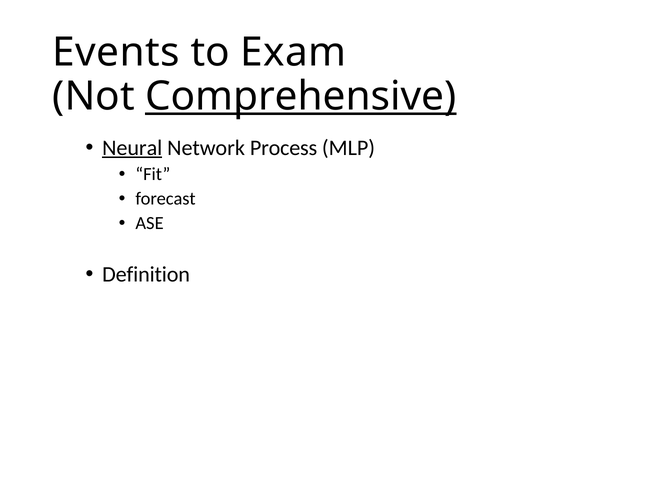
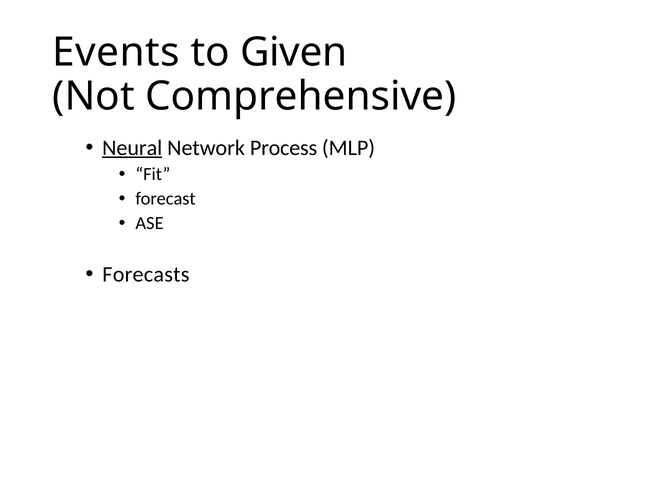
Exam: Exam -> Given
Comprehensive underline: present -> none
Definition: Definition -> Forecasts
